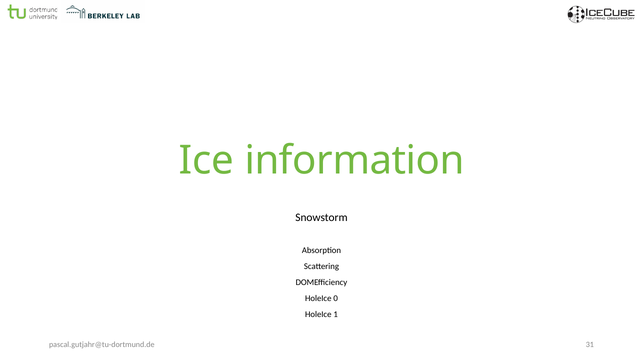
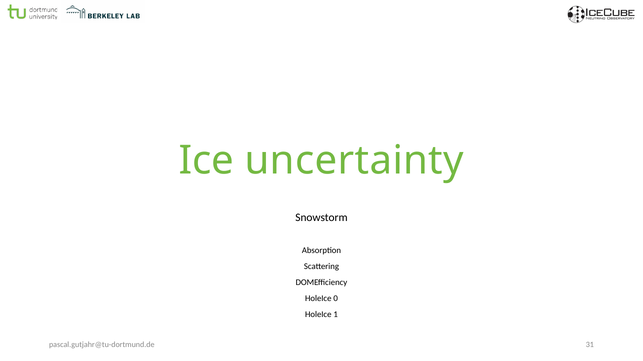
information: information -> uncertainty
